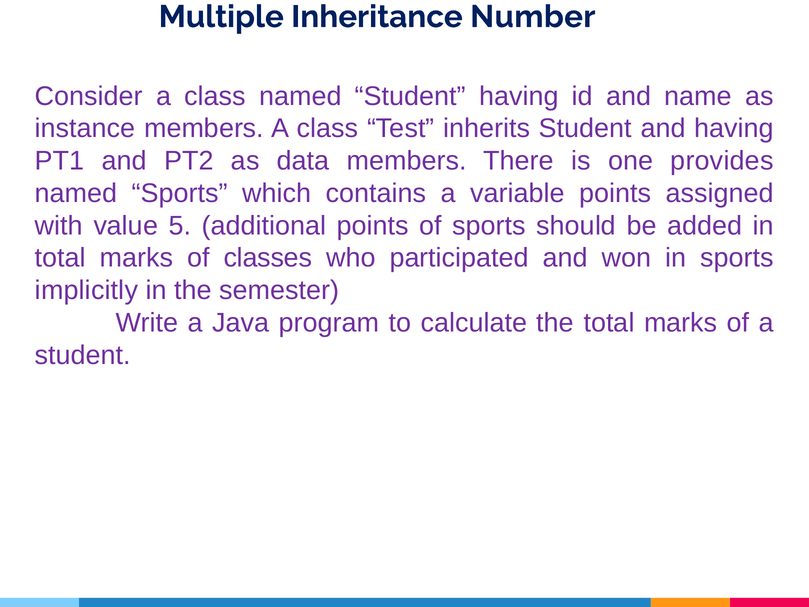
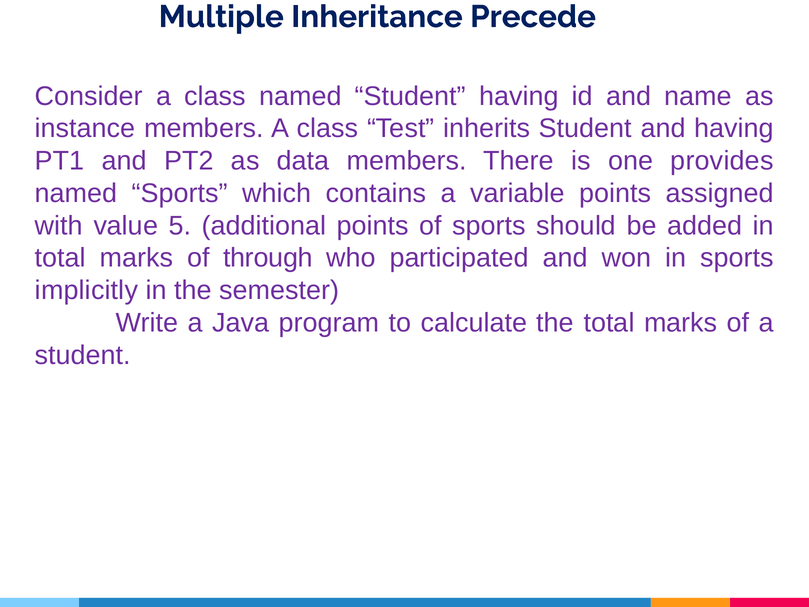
Number: Number -> Precede
classes: classes -> through
